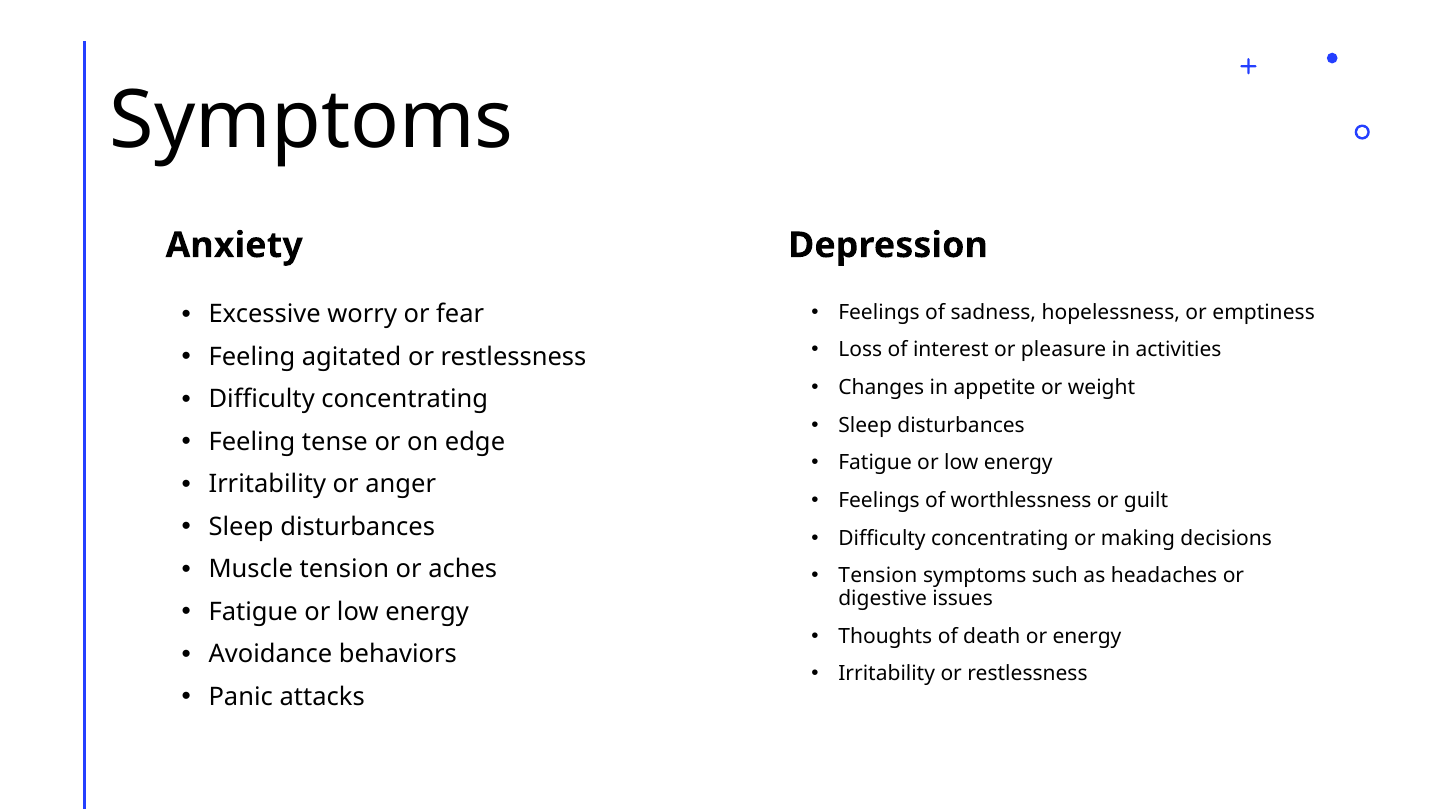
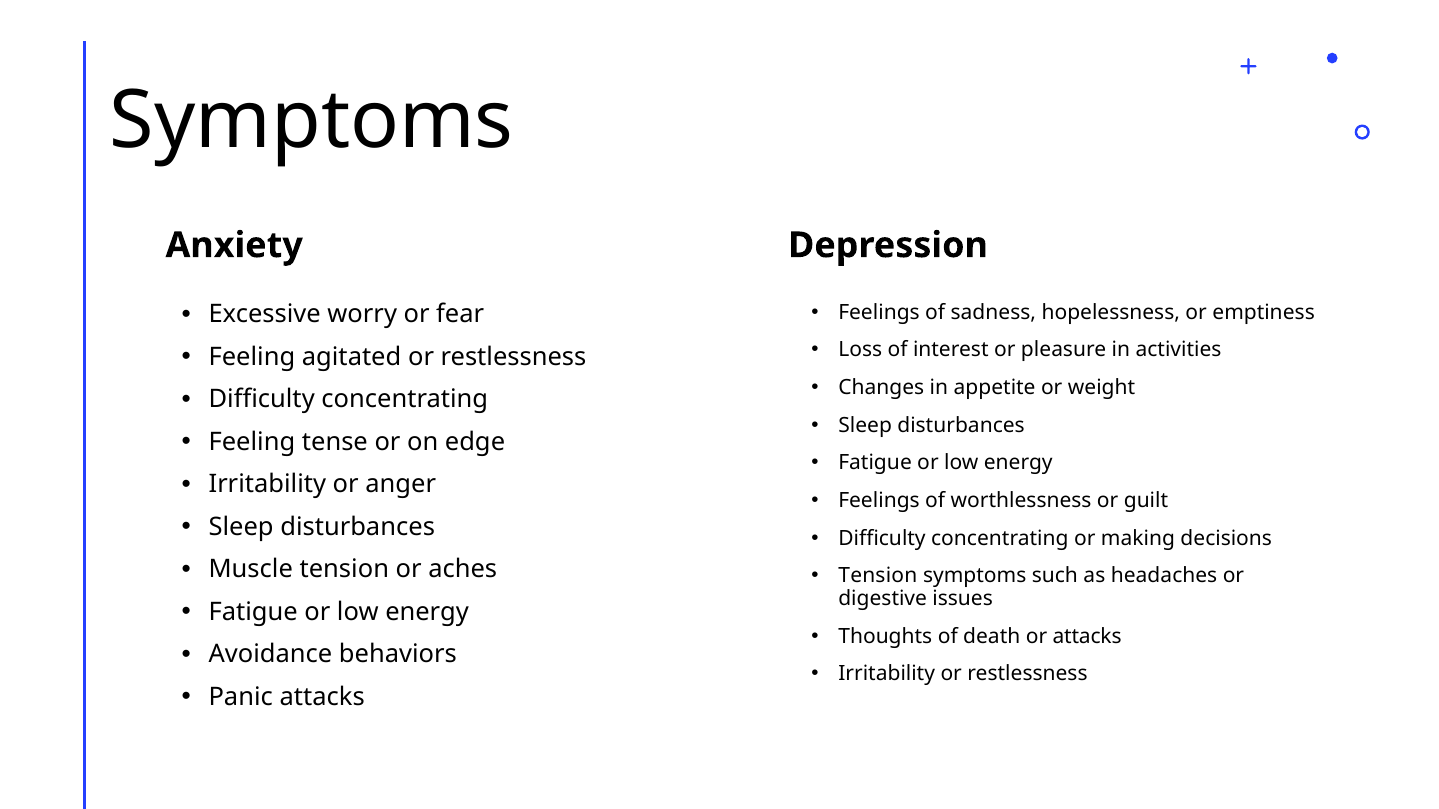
or energy: energy -> attacks
